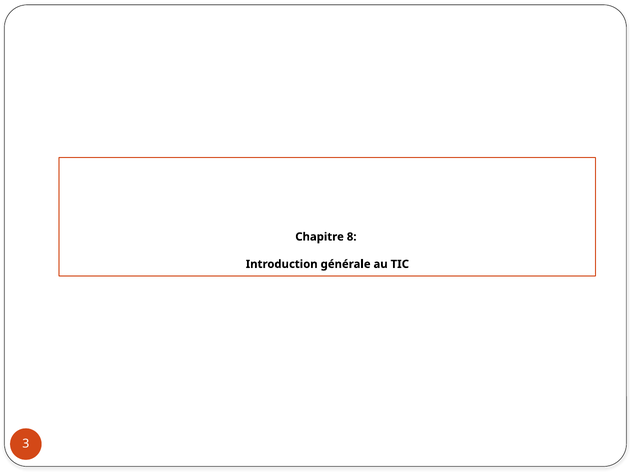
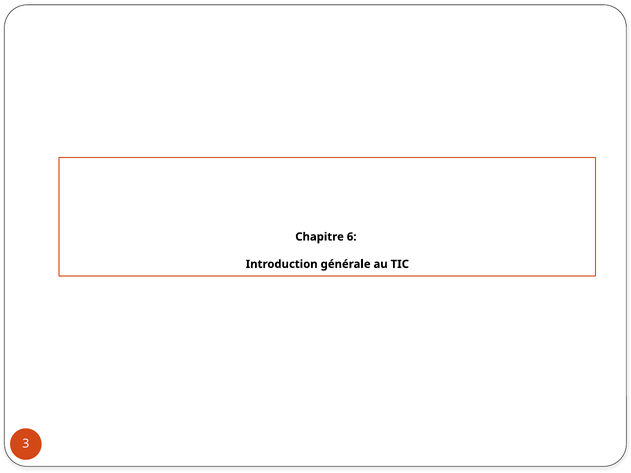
8: 8 -> 6
